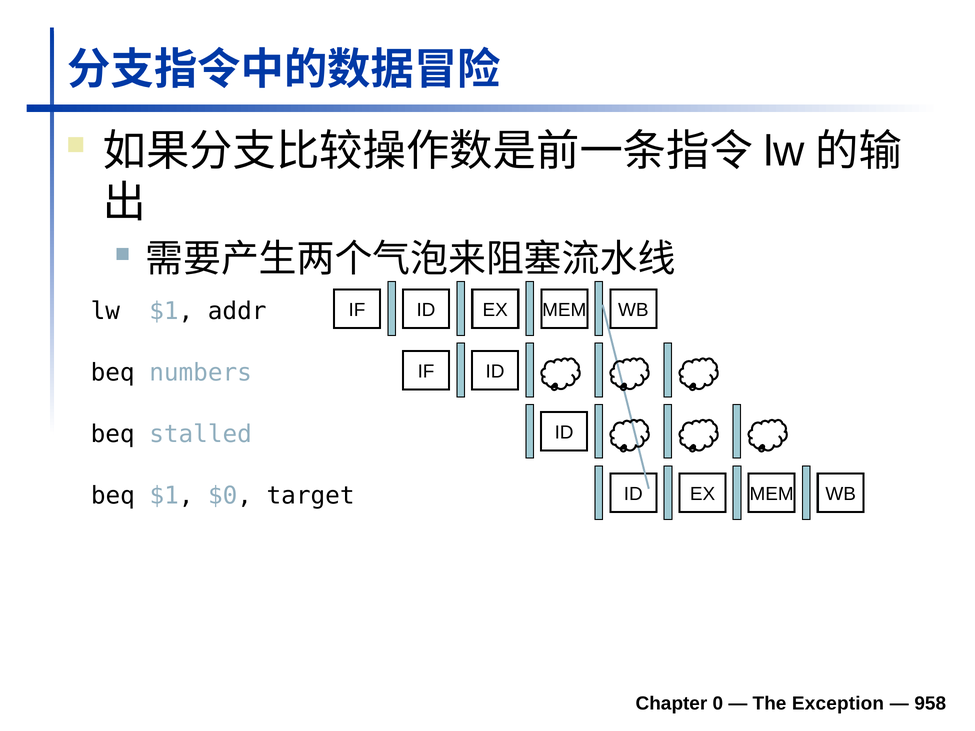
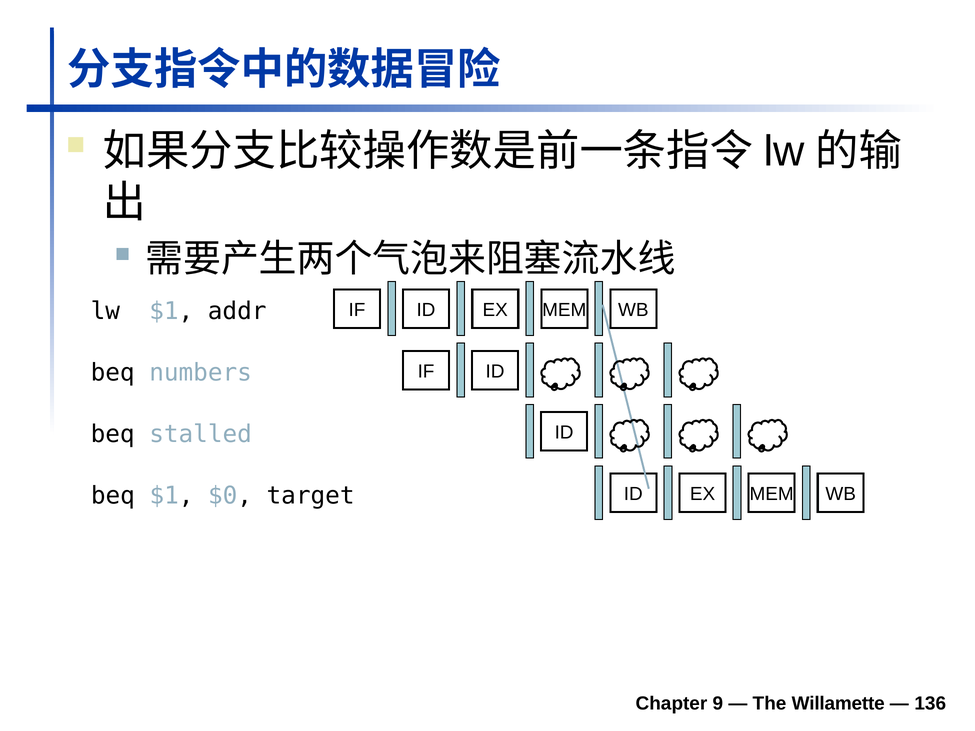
0: 0 -> 9
Exception: Exception -> Willamette
958: 958 -> 136
